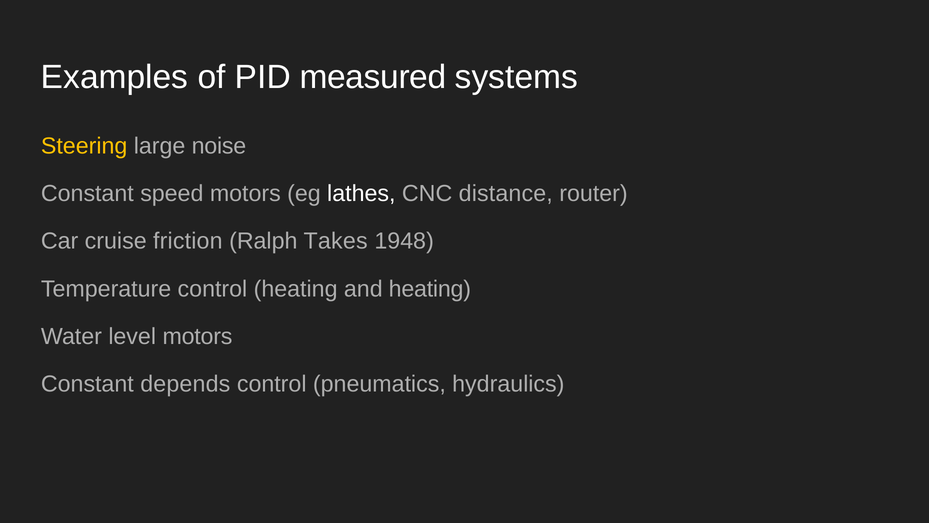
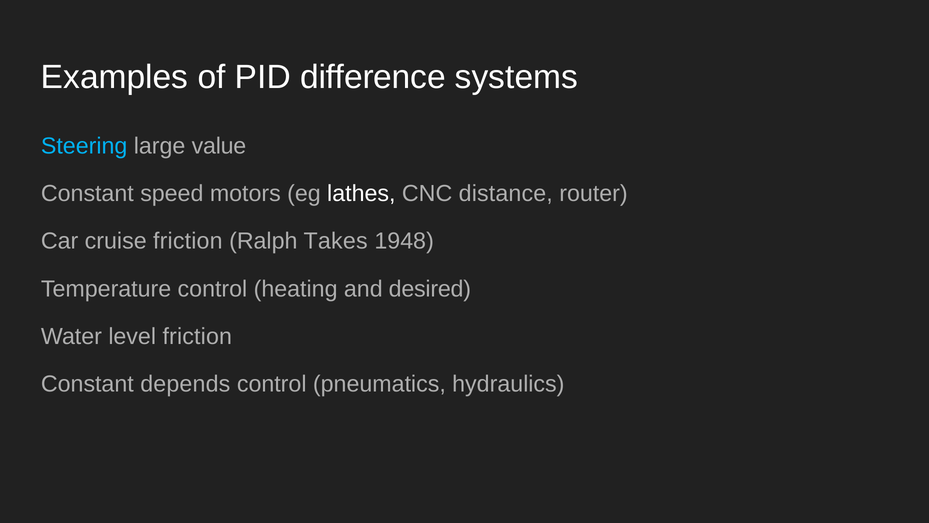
measured: measured -> difference
Steering colour: yellow -> light blue
noise: noise -> value
and heating: heating -> desired
level motors: motors -> friction
